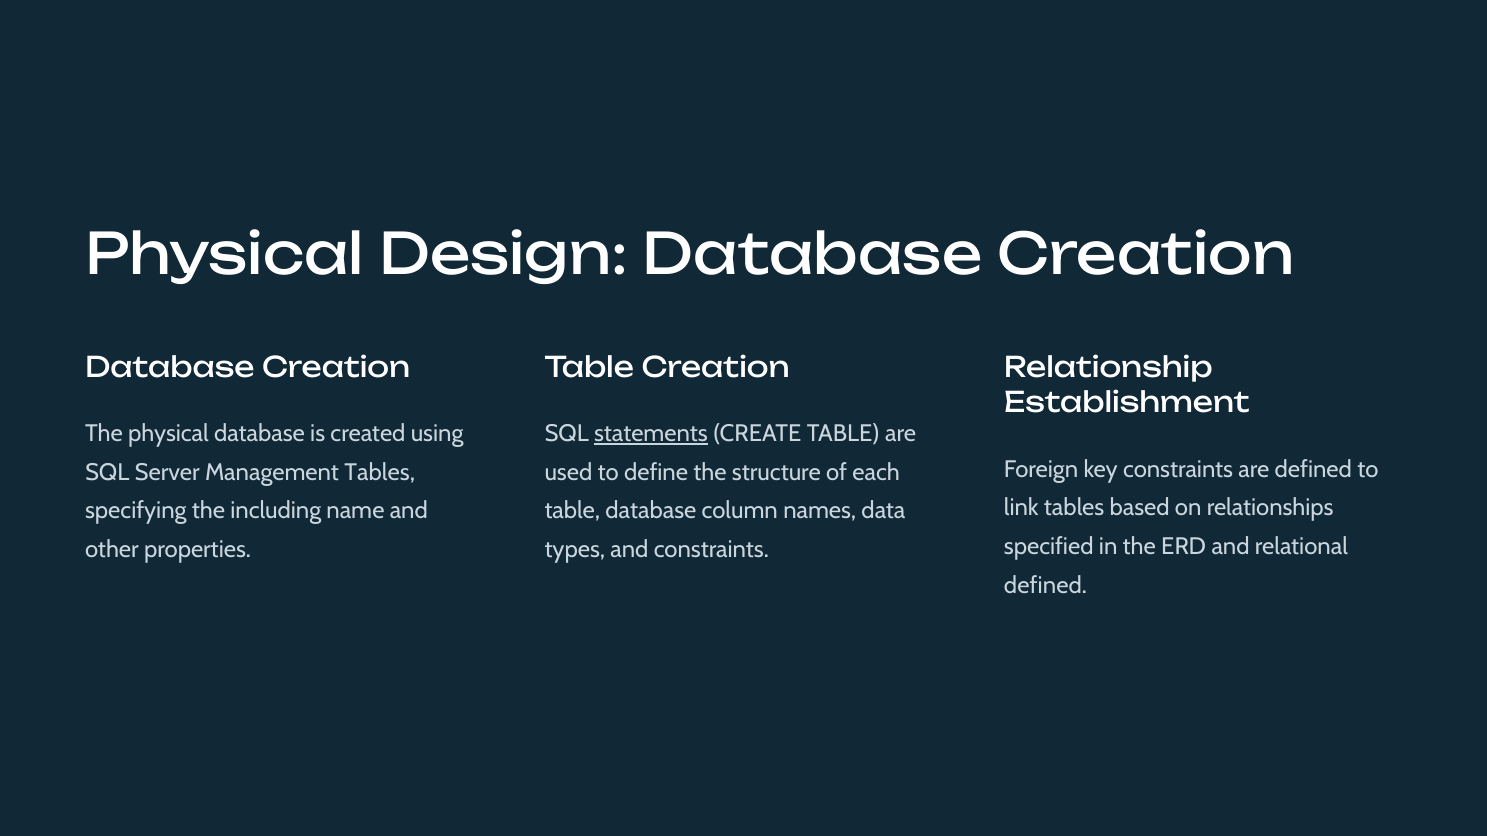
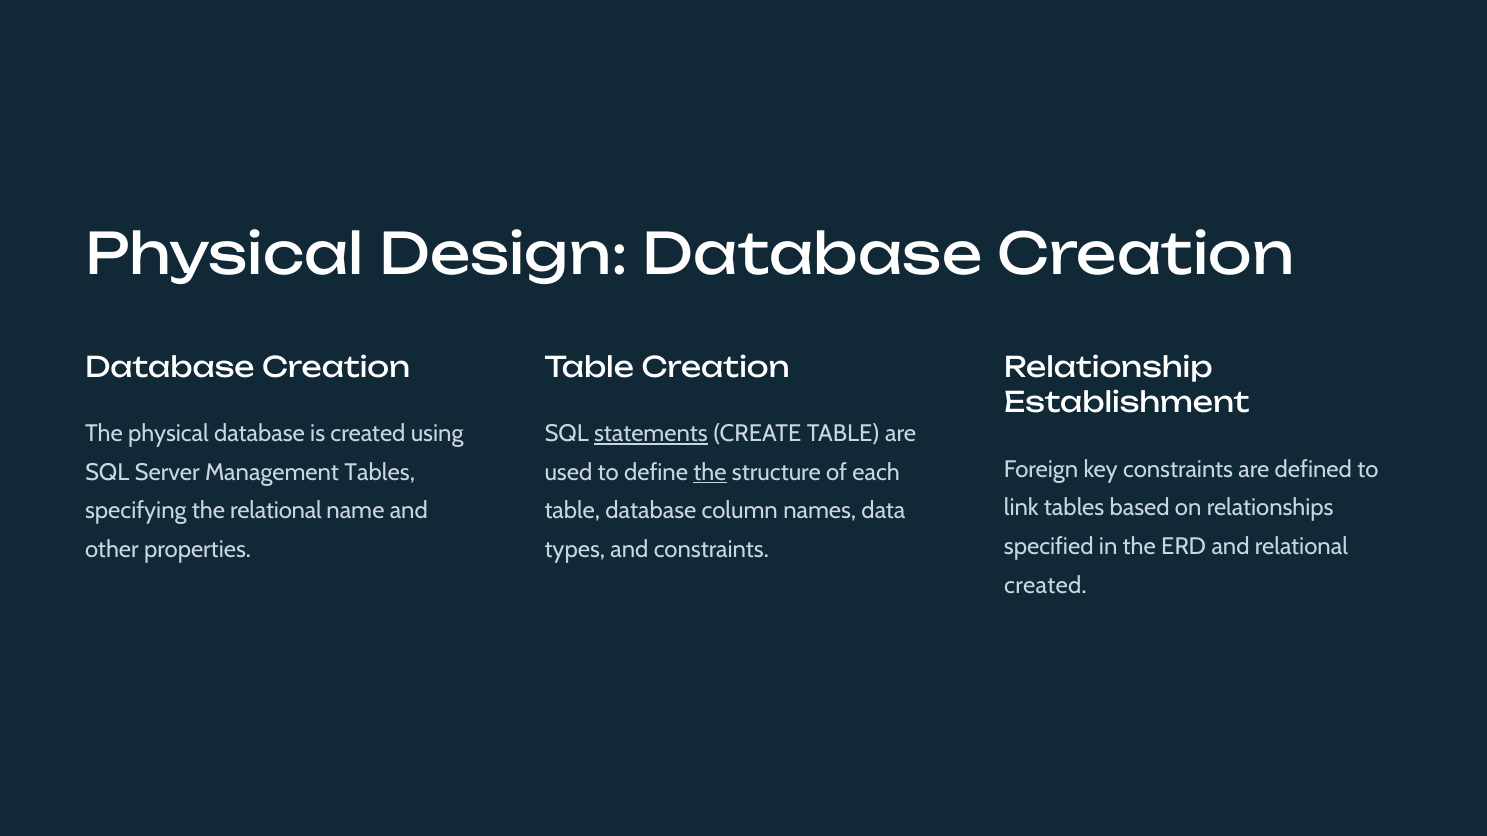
the at (710, 472) underline: none -> present
the including: including -> relational
defined at (1045, 586): defined -> created
